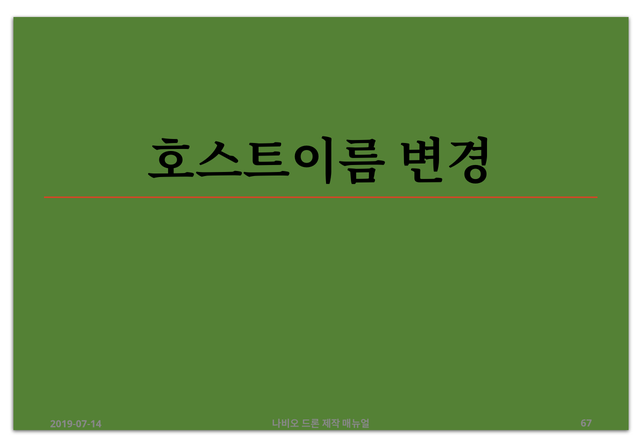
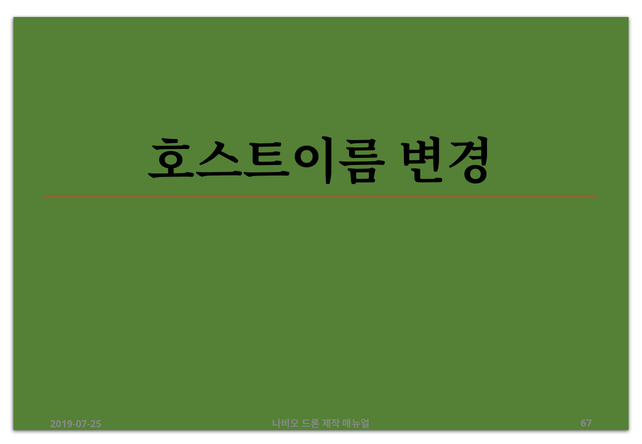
2019-07-14: 2019-07-14 -> 2019-07-25
